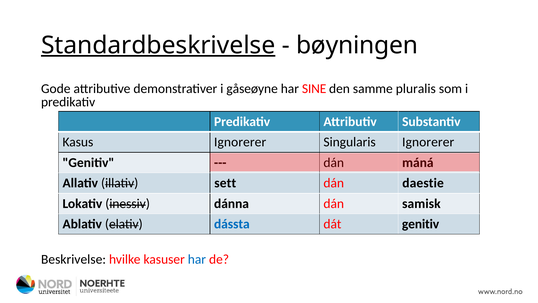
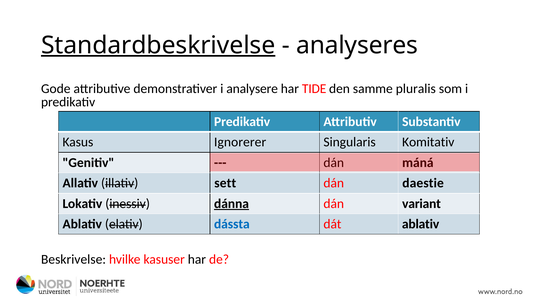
bøyningen: bøyningen -> analyseres
gåseøyne: gåseøyne -> analysere
SINE: SINE -> TIDE
Singularis Ignorerer: Ignorerer -> Komitativ
dánna underline: none -> present
samisk: samisk -> variant
dát genitiv: genitiv -> ablativ
har at (197, 259) colour: blue -> black
